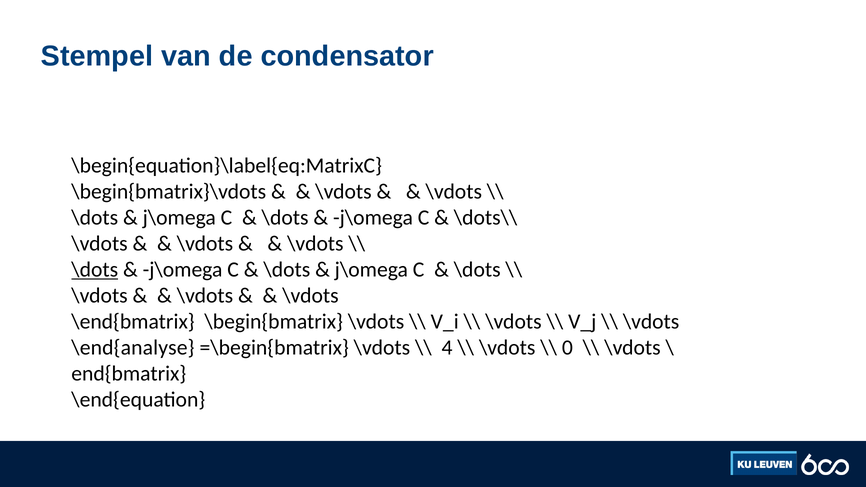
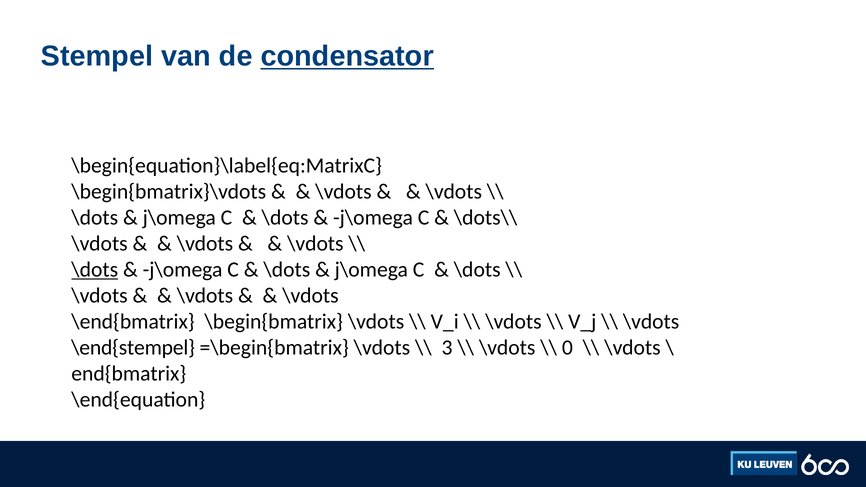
condensator underline: none -> present
\end{analyse: \end{analyse -> \end{stempel
4: 4 -> 3
